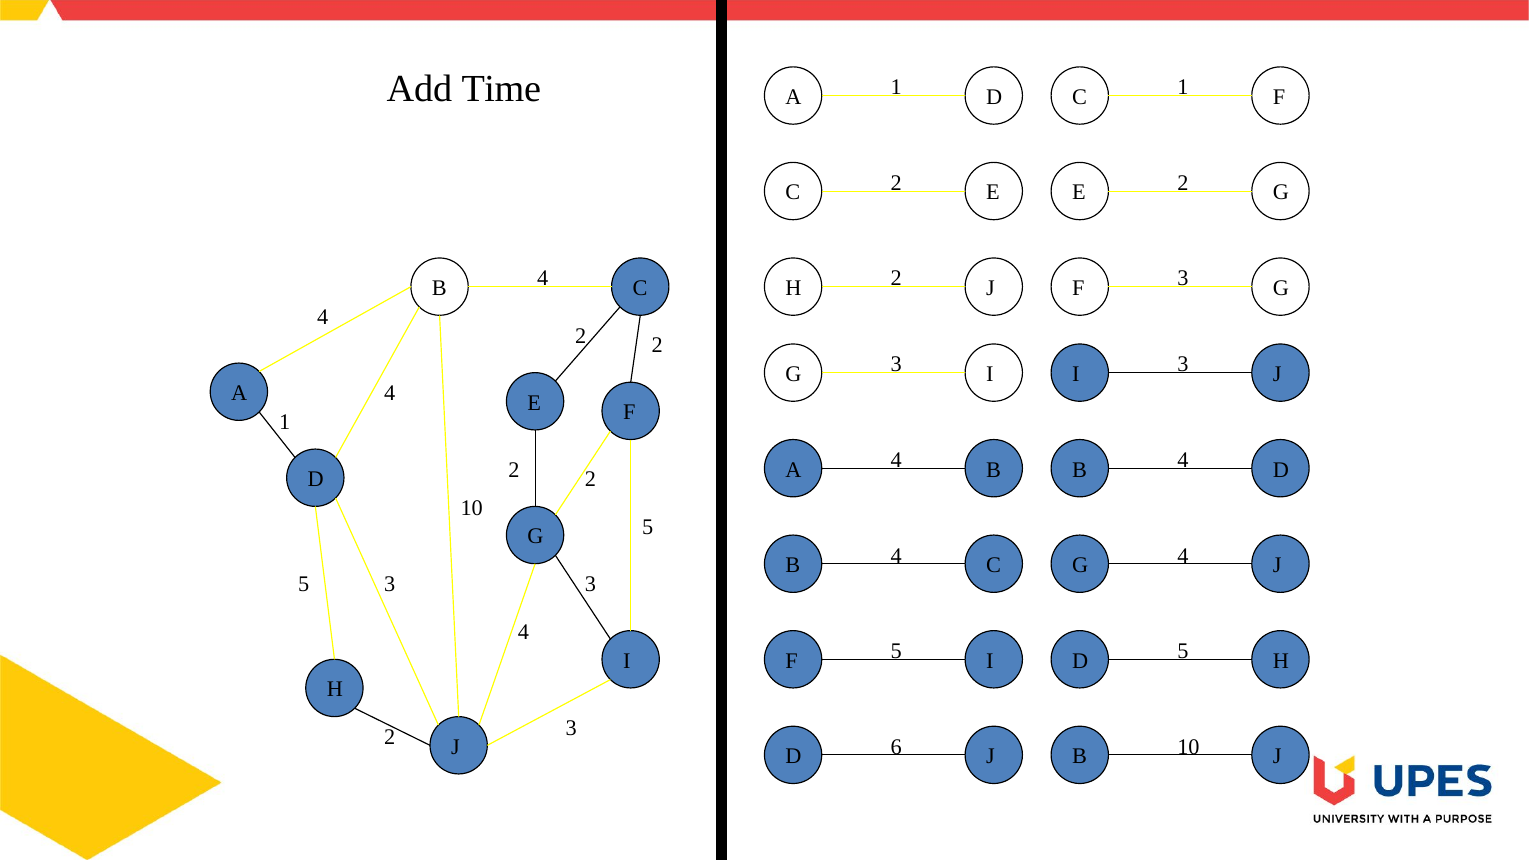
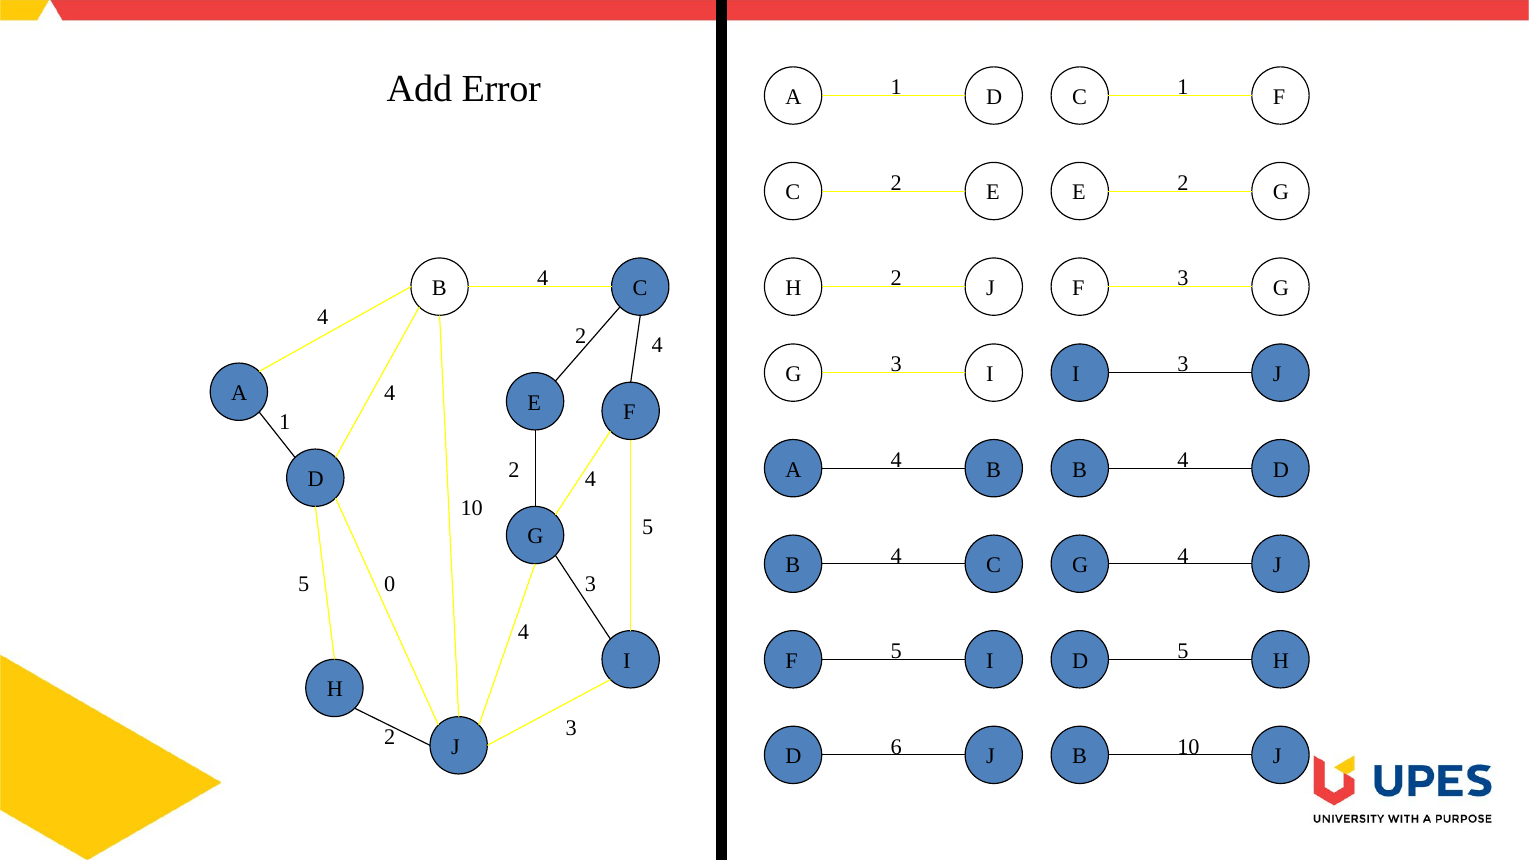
Time: Time -> Error
2 at (657, 346): 2 -> 4
2 at (590, 479): 2 -> 4
3 at (390, 584): 3 -> 0
